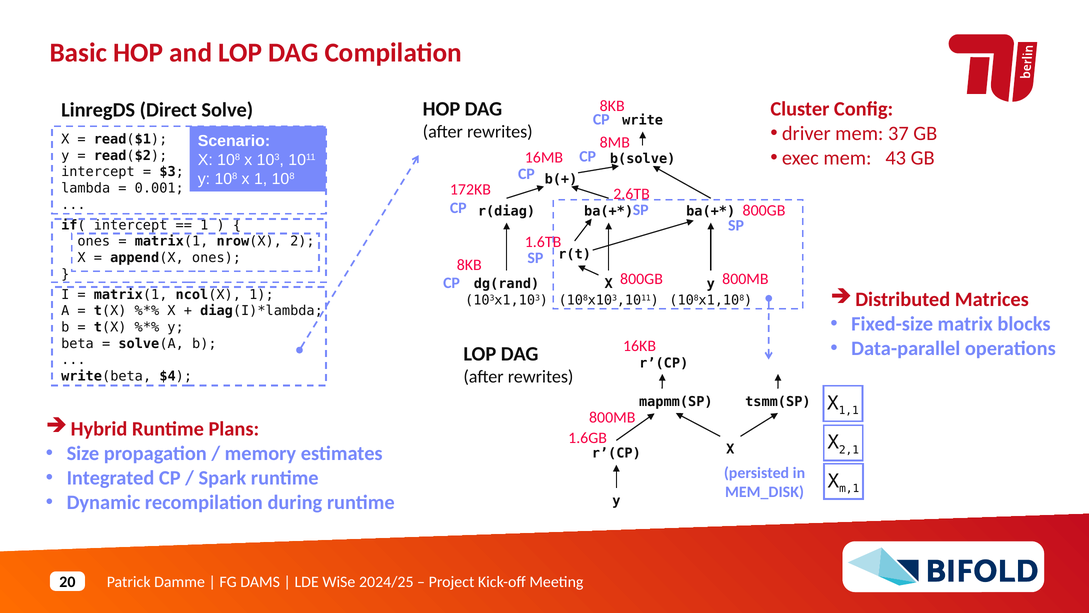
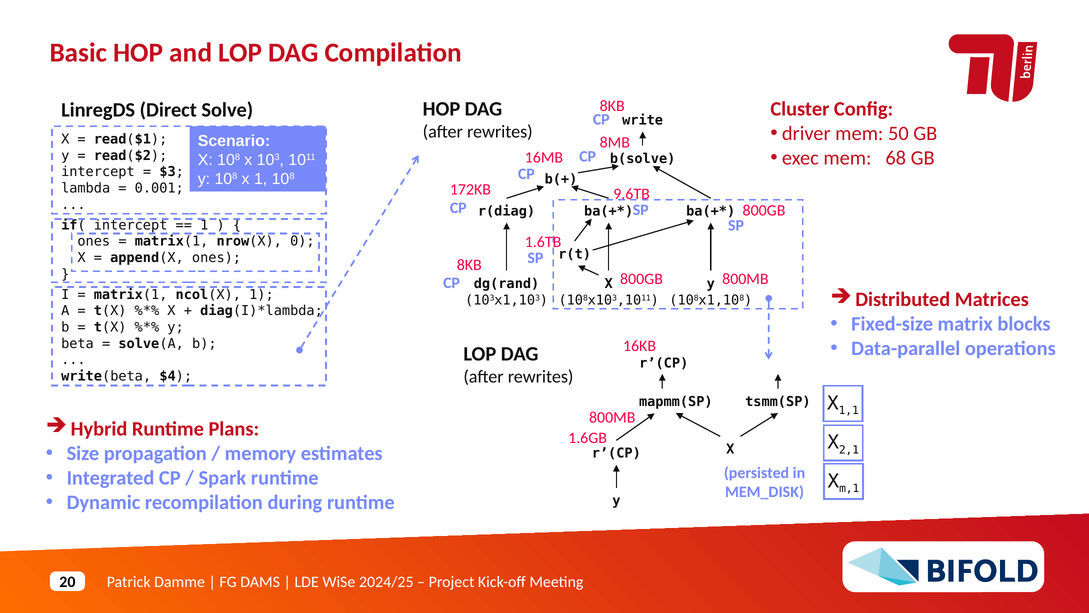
37: 37 -> 50
43: 43 -> 68
2.6TB: 2.6TB -> 9.6TB
2: 2 -> 0
